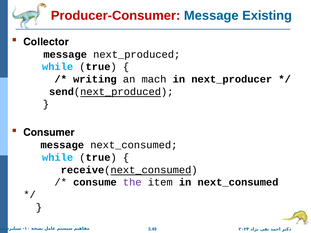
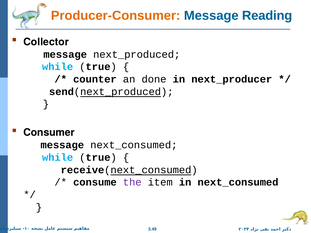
Producer-Consumer colour: red -> orange
Existing: Existing -> Reading
writing: writing -> counter
mach: mach -> done
